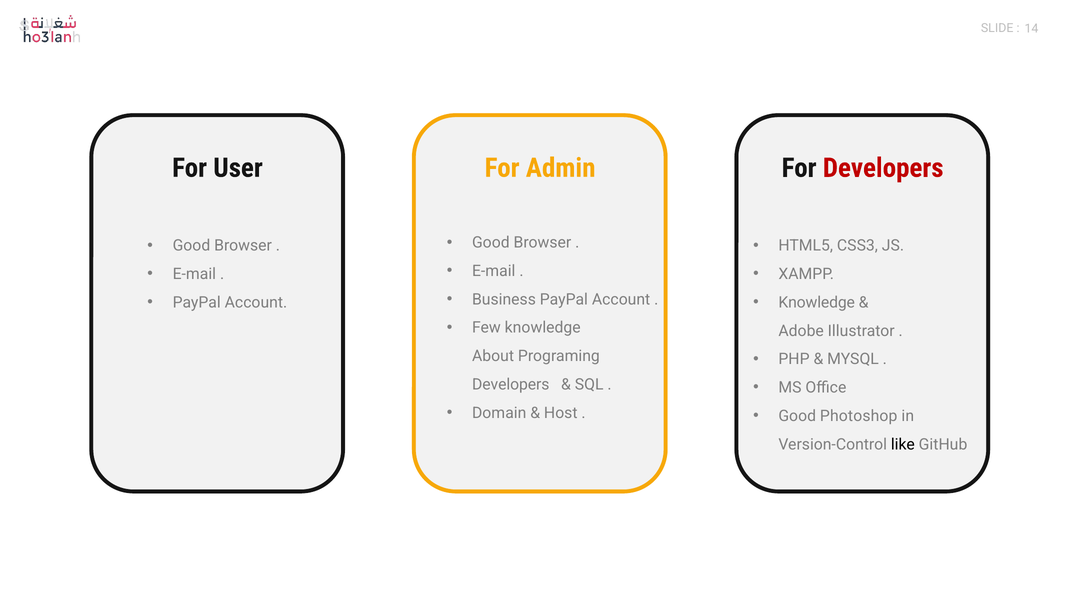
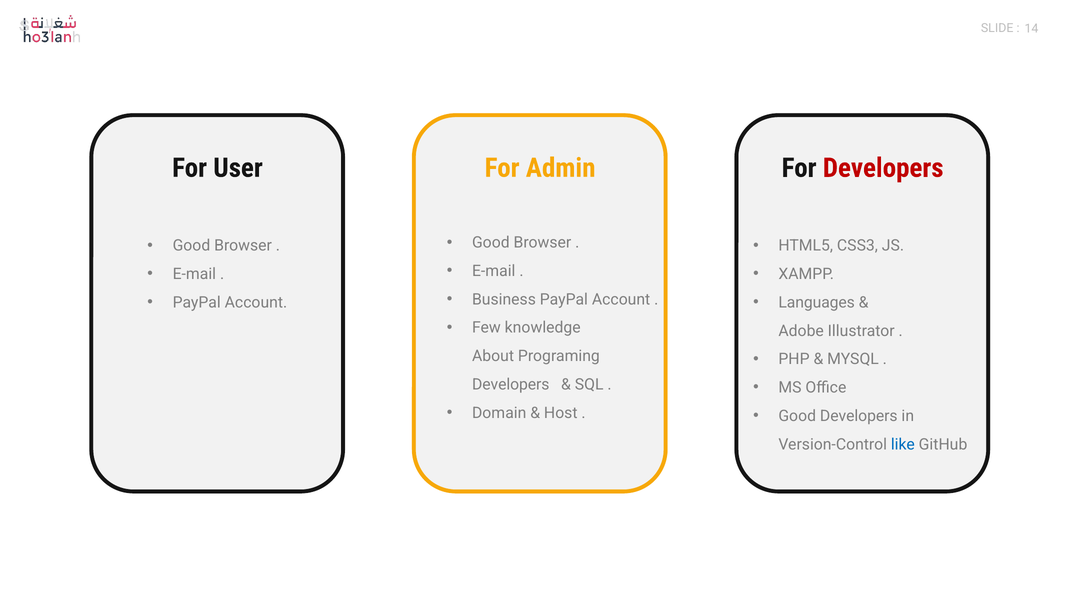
Knowledge at (817, 302): Knowledge -> Languages
Good Photoshop: Photoshop -> Developers
like colour: black -> blue
